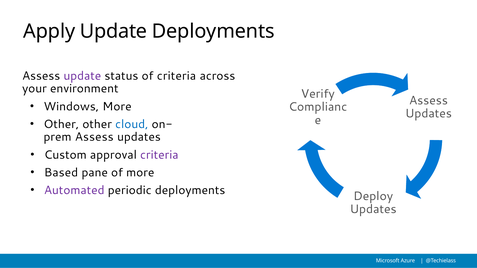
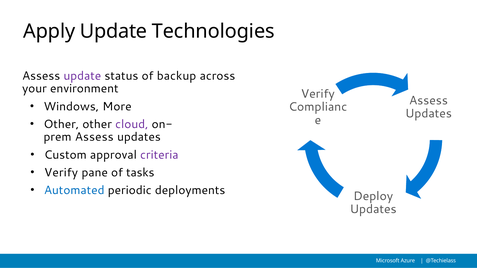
Update Deployments: Deployments -> Technologies
of criteria: criteria -> backup
cloud colour: blue -> purple
Based at (61, 173): Based -> Verify
of more: more -> tasks
Automated colour: purple -> blue
